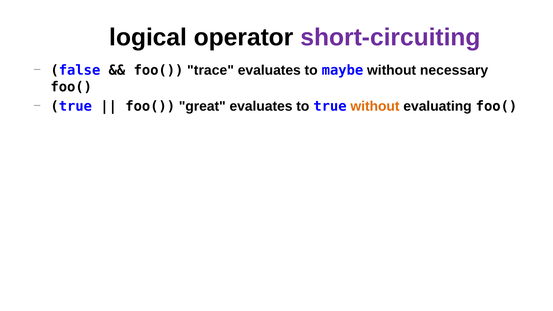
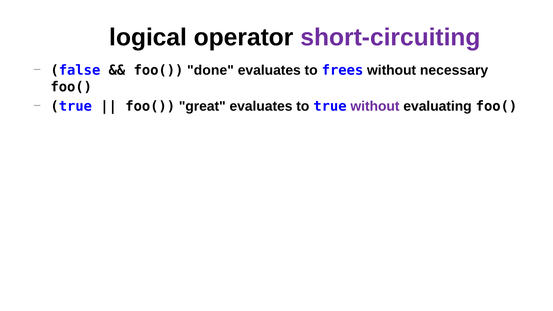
trace: trace -> done
maybe: maybe -> frees
without at (375, 106) colour: orange -> purple
